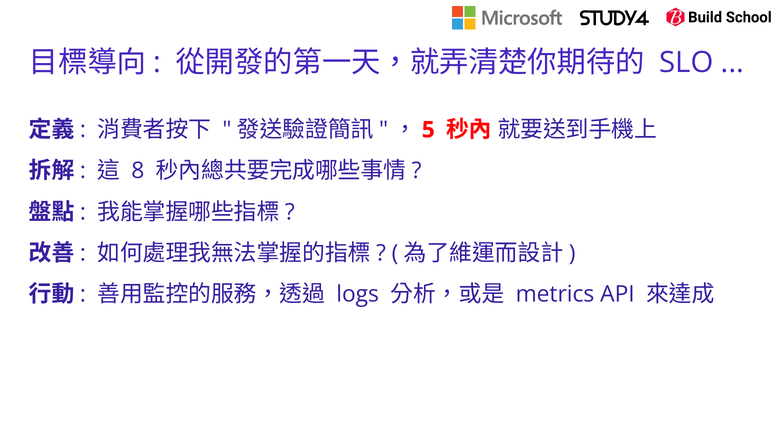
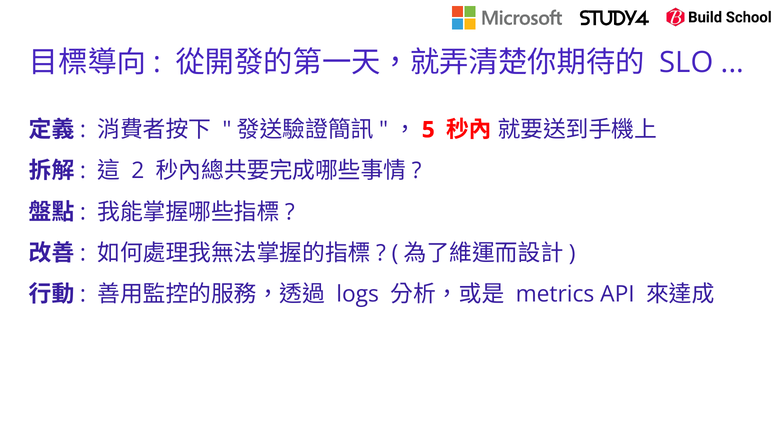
8: 8 -> 2
